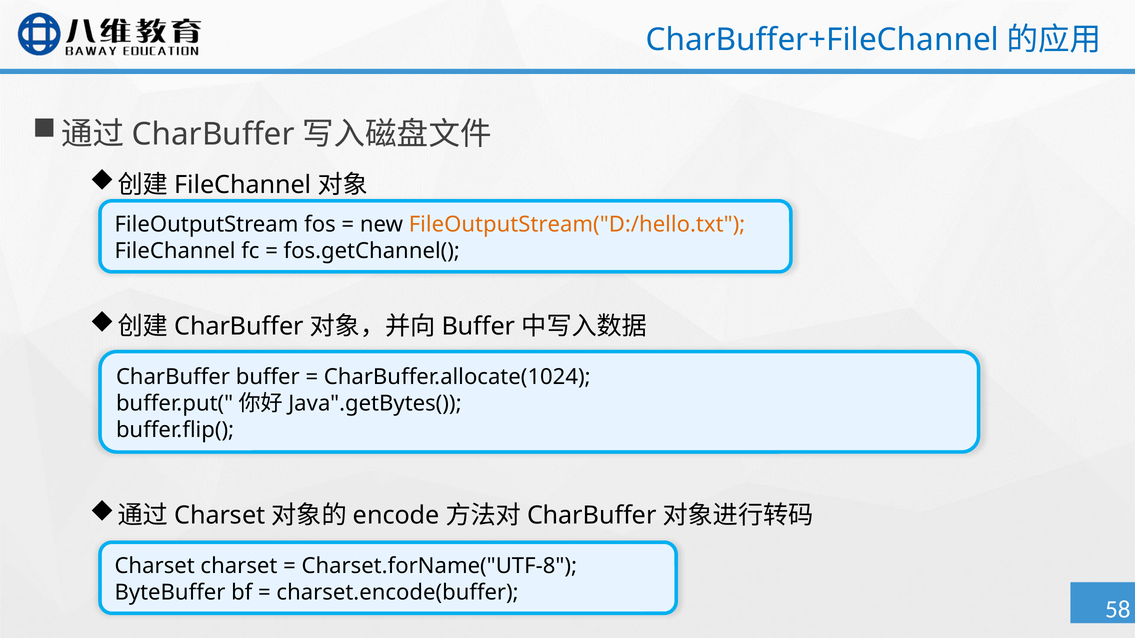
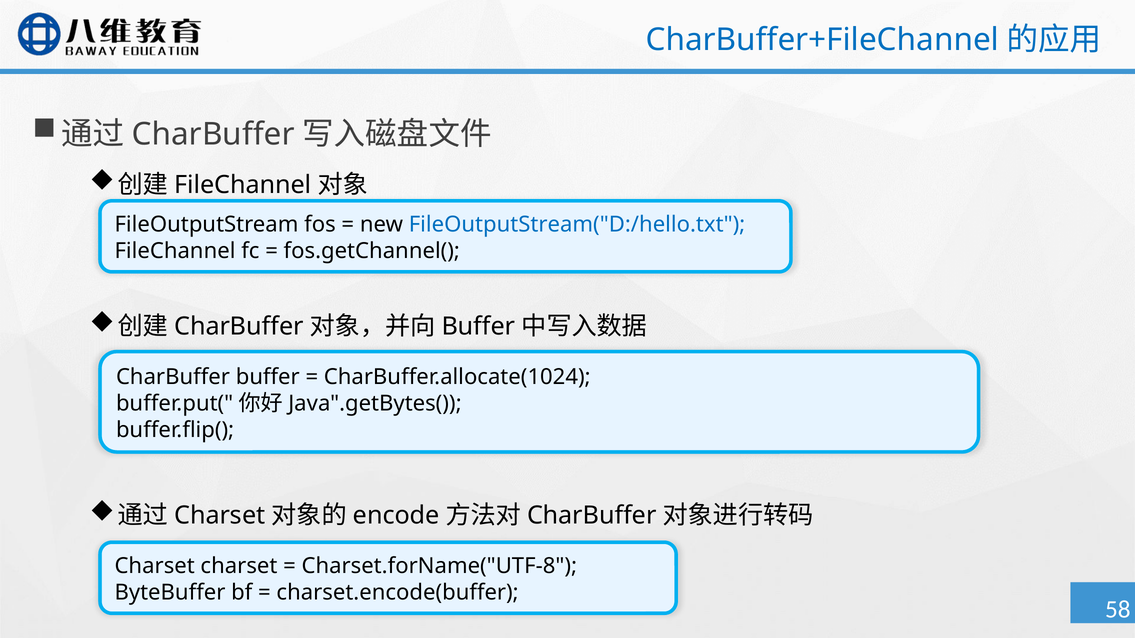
FileOutputStream("D:/hello.txt colour: orange -> blue
